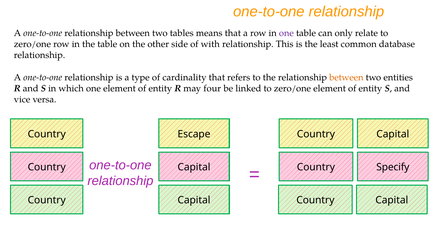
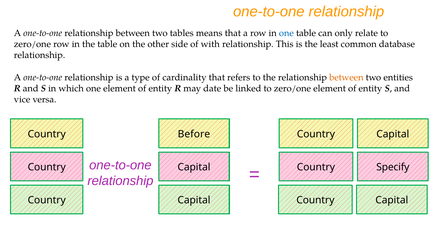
one at (286, 33) colour: purple -> blue
four: four -> date
Escape: Escape -> Before
